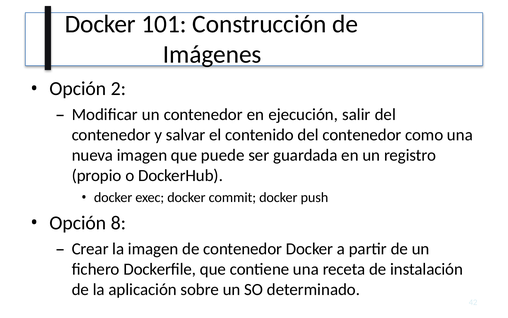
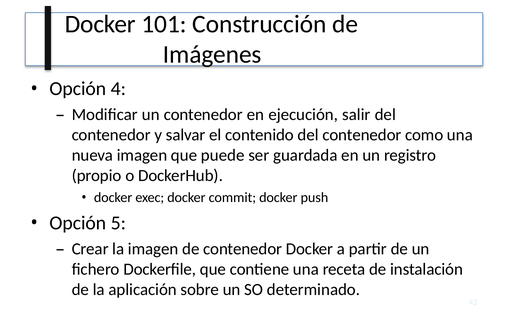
2: 2 -> 4
8: 8 -> 5
